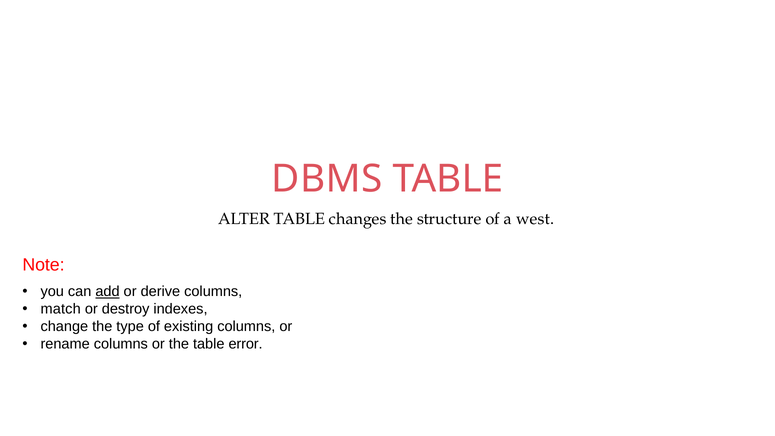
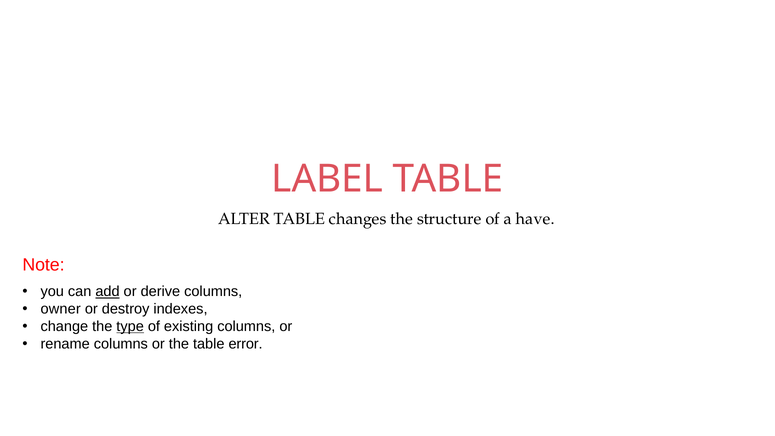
DBMS: DBMS -> LABEL
west: west -> have
match: match -> owner
type underline: none -> present
